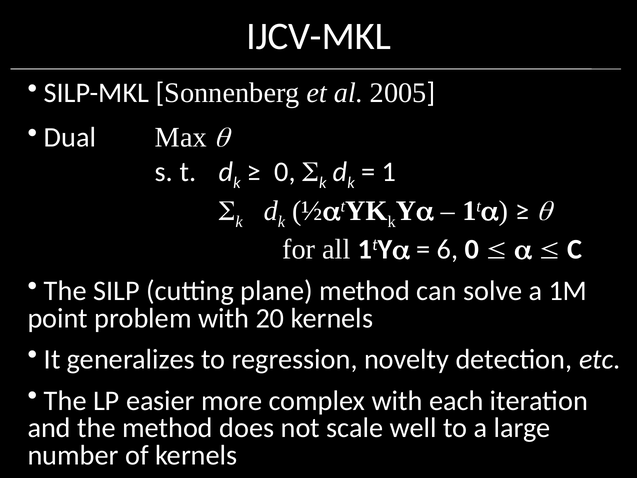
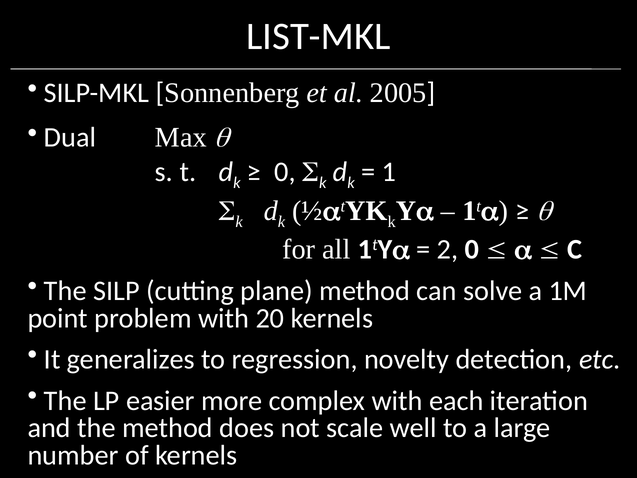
IJCV-MKL: IJCV-MKL -> LIST-MKL
6: 6 -> 2
